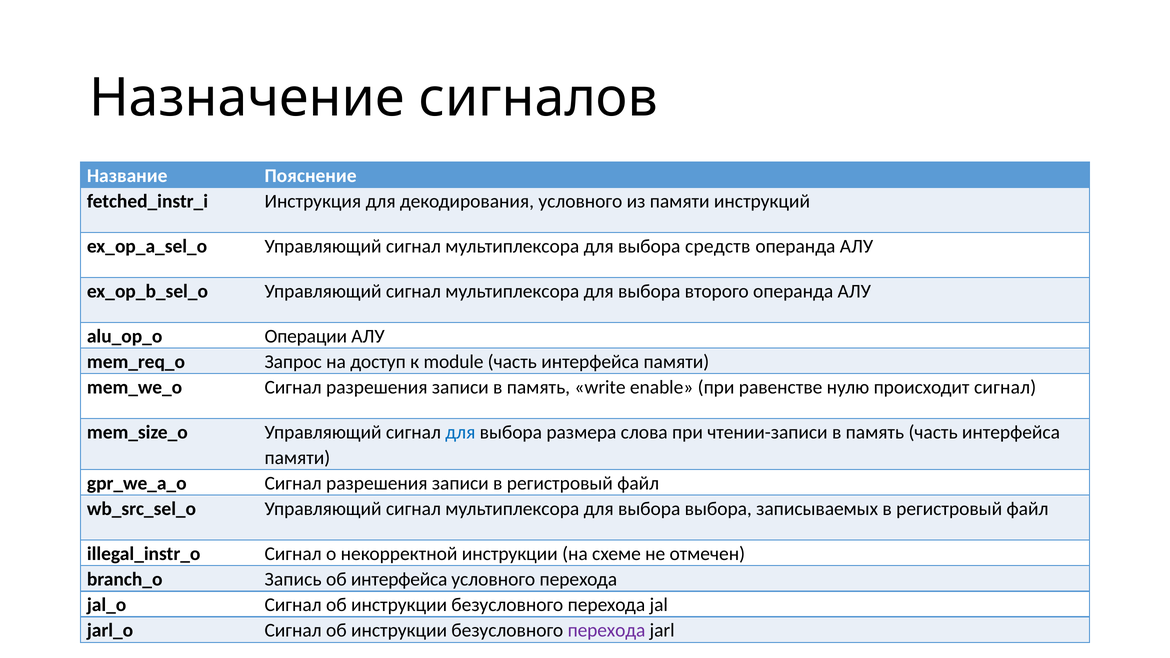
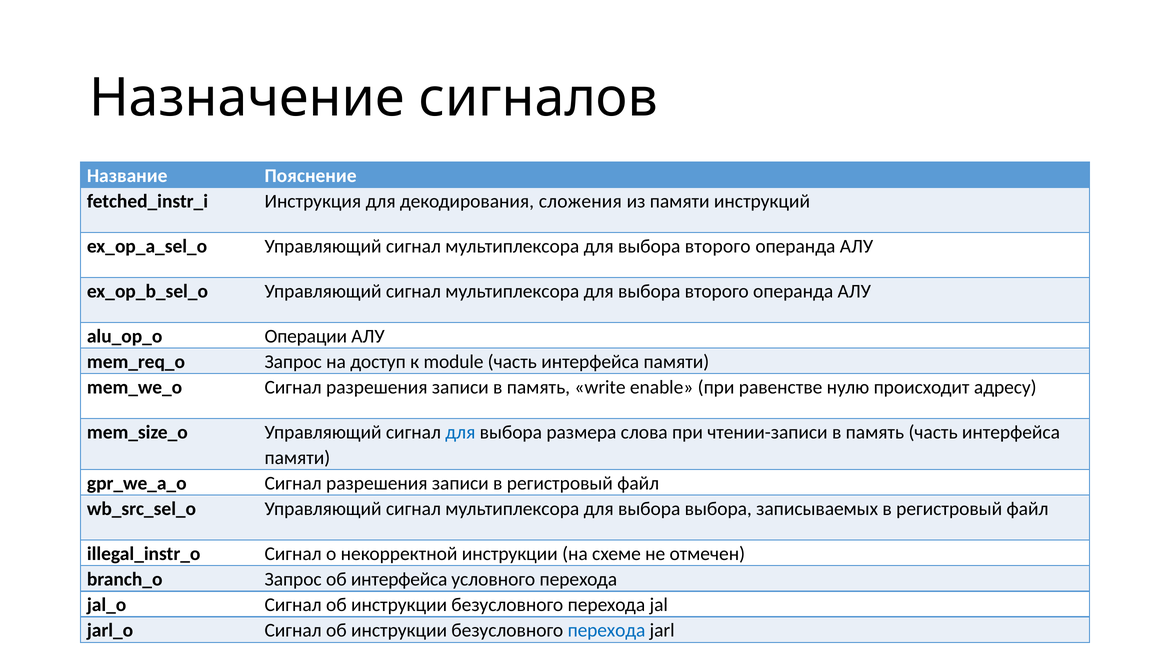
декодирования условного: условного -> сложения
средств at (718, 247): средств -> второго
происходит сигнал: сигнал -> адресу
Запись at (293, 580): Запись -> Запрос
перехода at (607, 631) colour: purple -> blue
